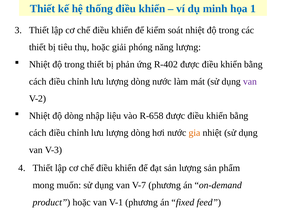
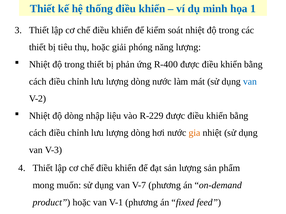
R-402: R-402 -> R-400
van at (250, 82) colour: purple -> blue
R-658: R-658 -> R-229
